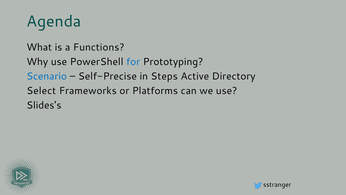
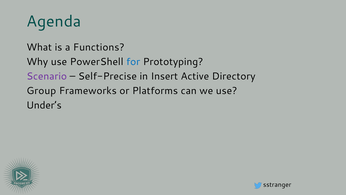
Scenario colour: blue -> purple
Steps: Steps -> Insert
Select: Select -> Group
Slides’s: Slides’s -> Under’s
